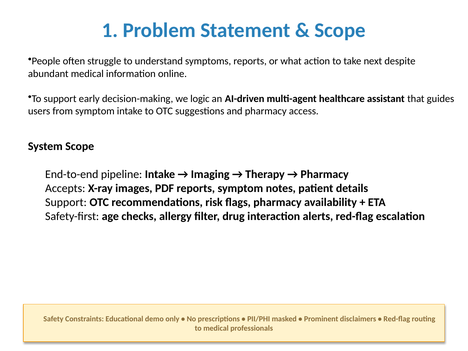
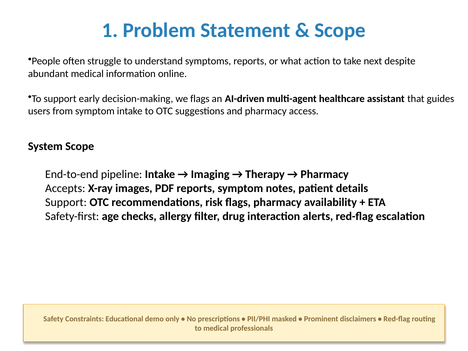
we logic: logic -> flags
